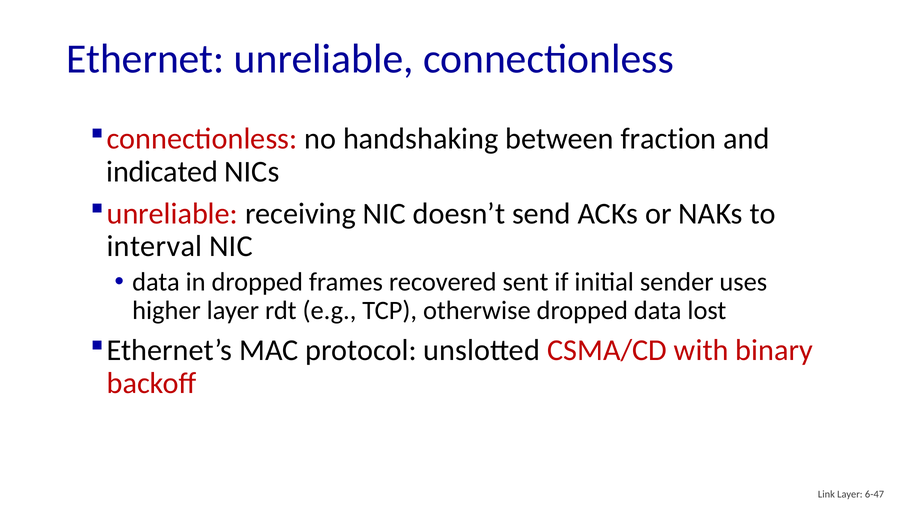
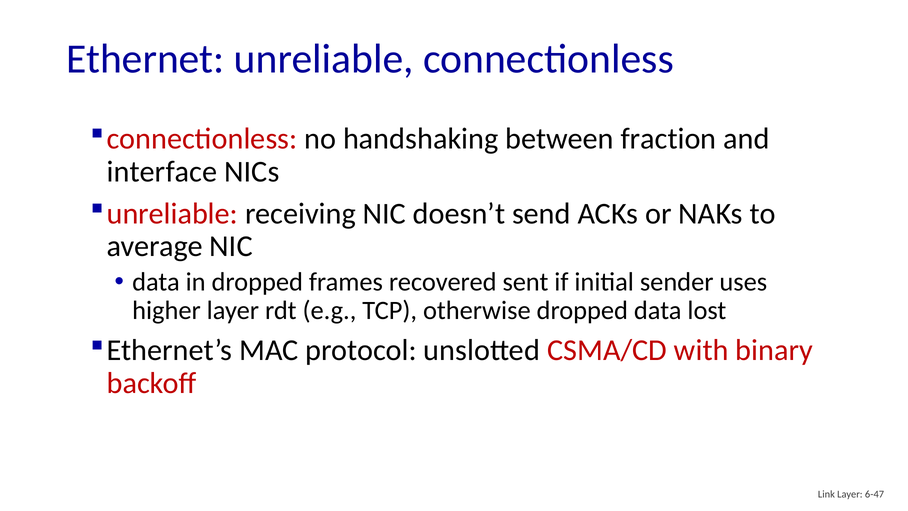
indicated: indicated -> interface
interval: interval -> average
